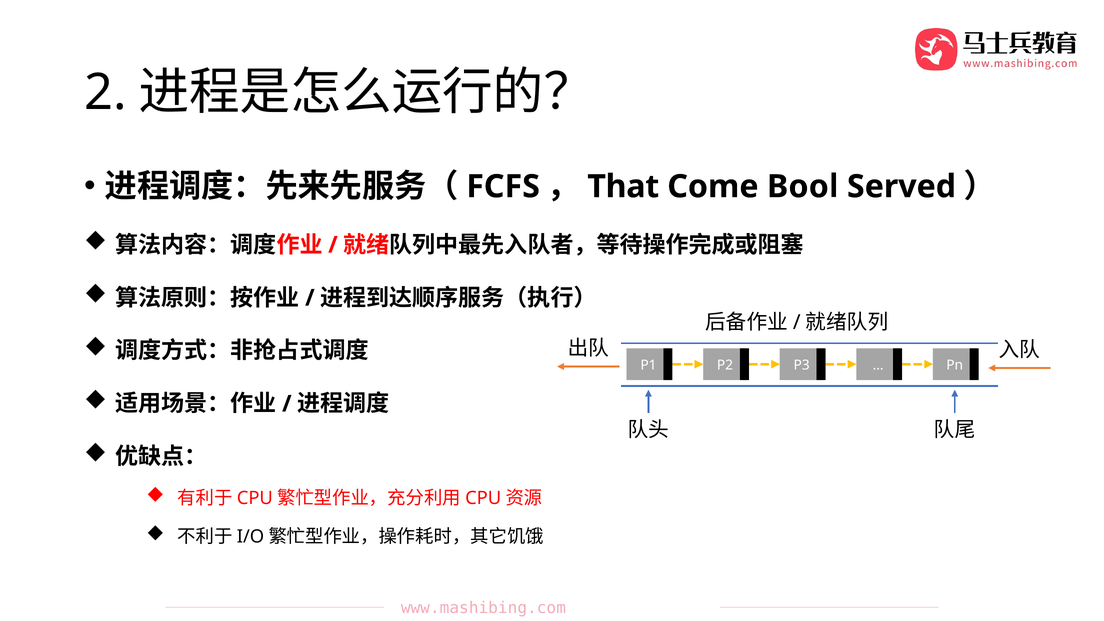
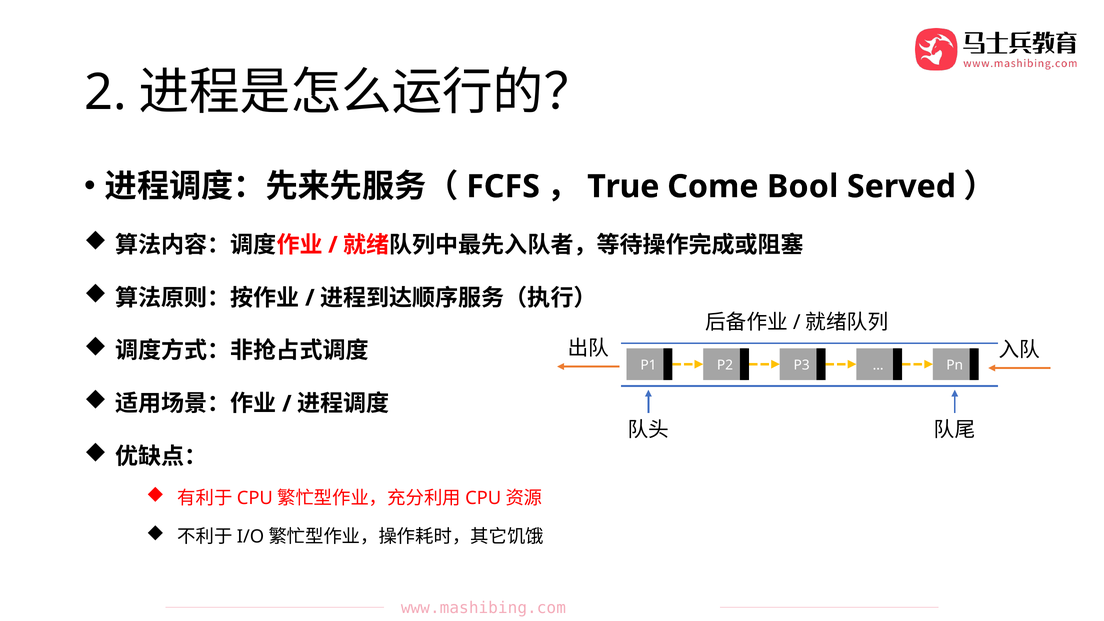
That: That -> True
